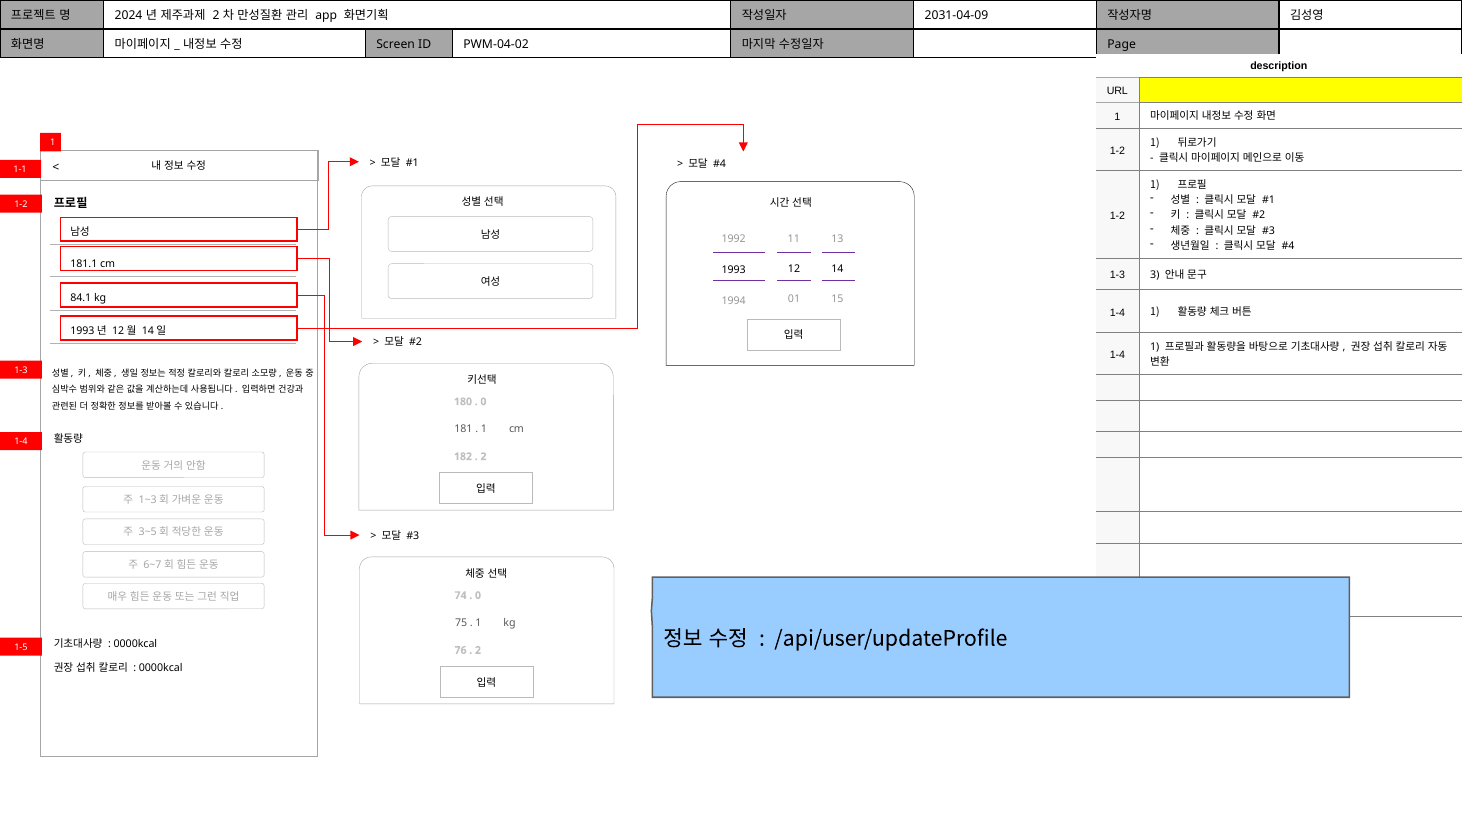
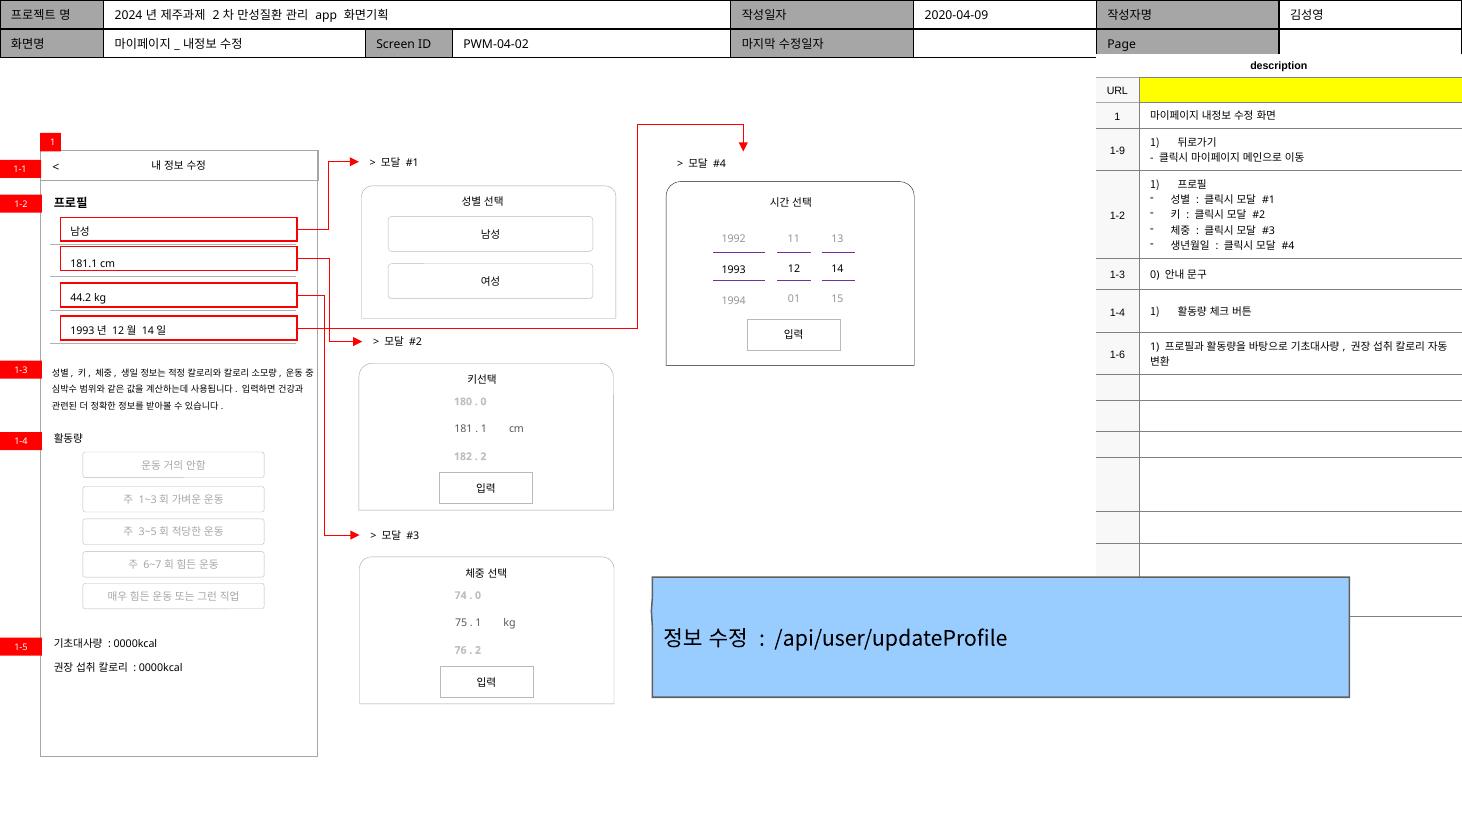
2031-04-09: 2031-04-09 -> 2020-04-09
1-2 at (1117, 151): 1-2 -> 1-9
1-3 3: 3 -> 0
84.1: 84.1 -> 44.2
1-4 at (1117, 355): 1-4 -> 1-6
